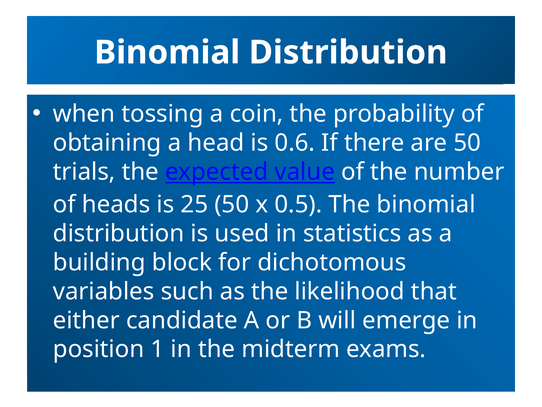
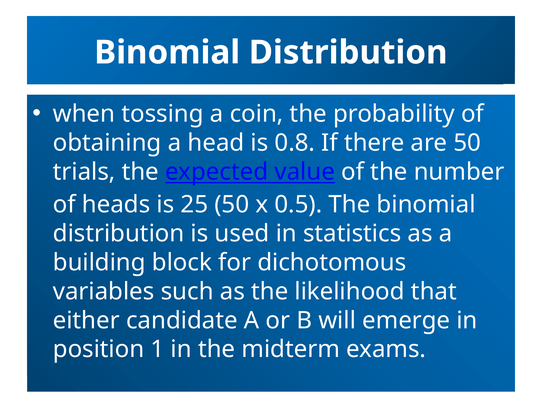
0.6: 0.6 -> 0.8
